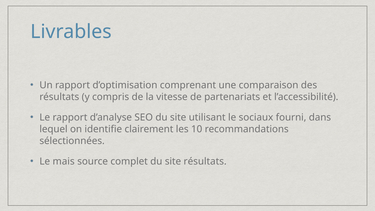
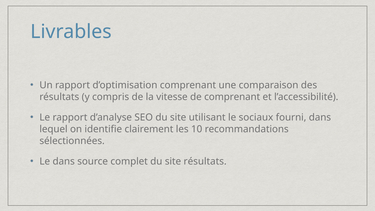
de partenariats: partenariats -> comprenant
Le mais: mais -> dans
